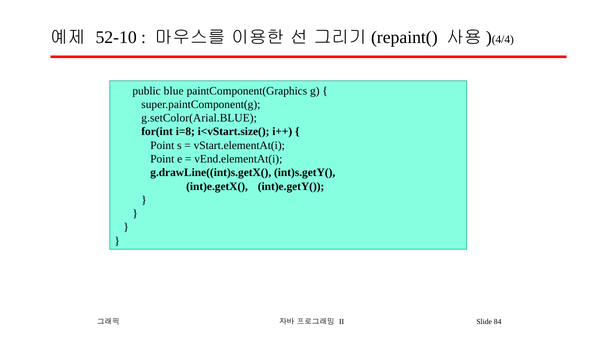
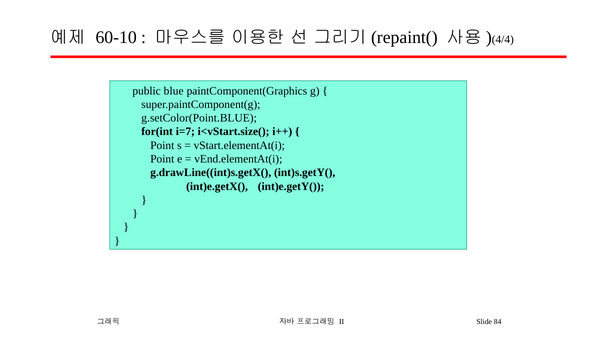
52-10: 52-10 -> 60-10
g.setColor(Arial.BLUE: g.setColor(Arial.BLUE -> g.setColor(Point.BLUE
i=8: i=8 -> i=7
